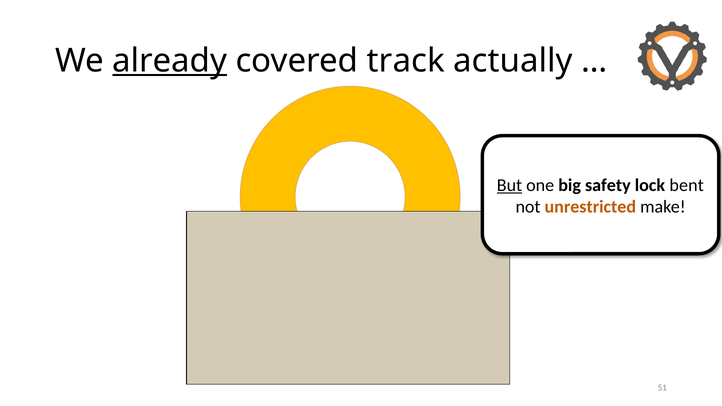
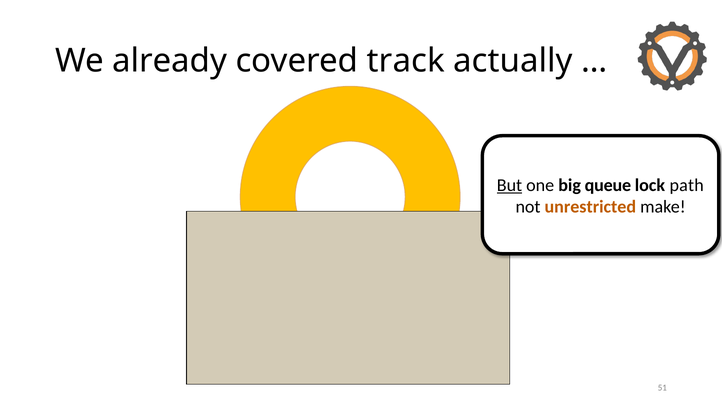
already underline: present -> none
safety: safety -> queue
bent: bent -> path
